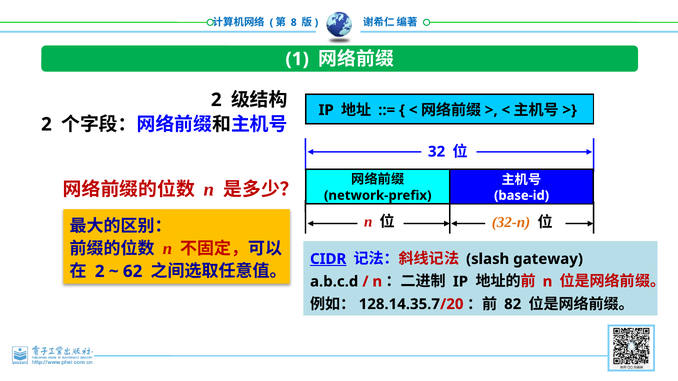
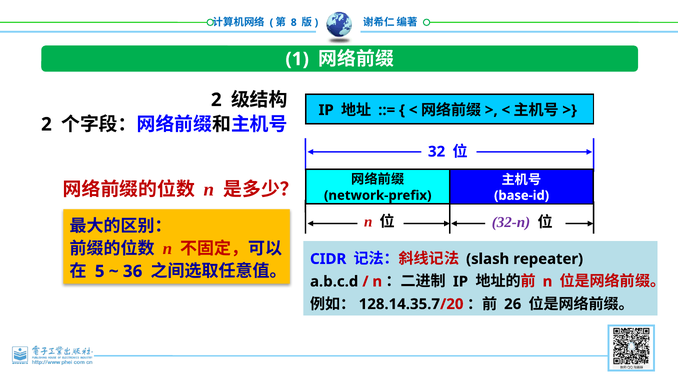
32-n colour: orange -> purple
CIDR underline: present -> none
gateway: gateway -> repeater
2 at (100, 272): 2 -> 5
62: 62 -> 36
82: 82 -> 26
